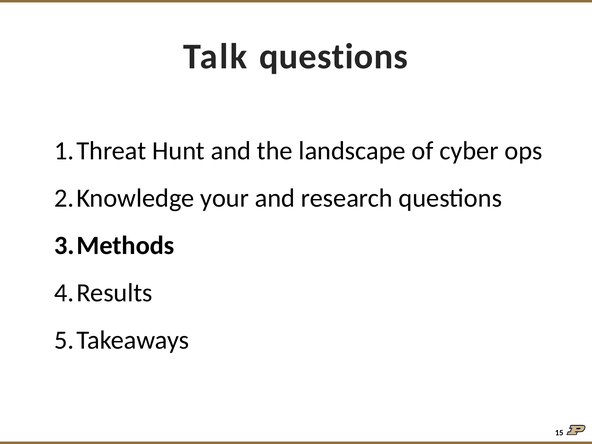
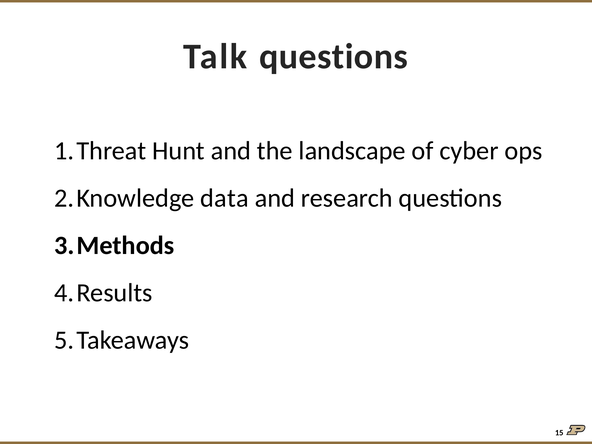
your: your -> data
